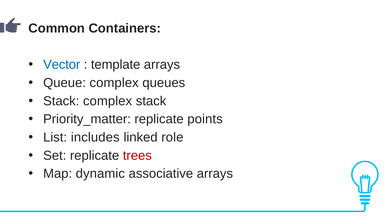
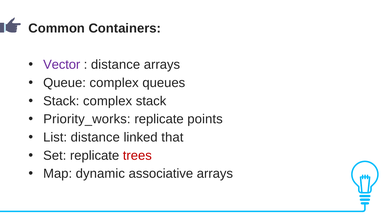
Vector colour: blue -> purple
template at (116, 65): template -> distance
Priority_matter: Priority_matter -> Priority_works
List includes: includes -> distance
role: role -> that
